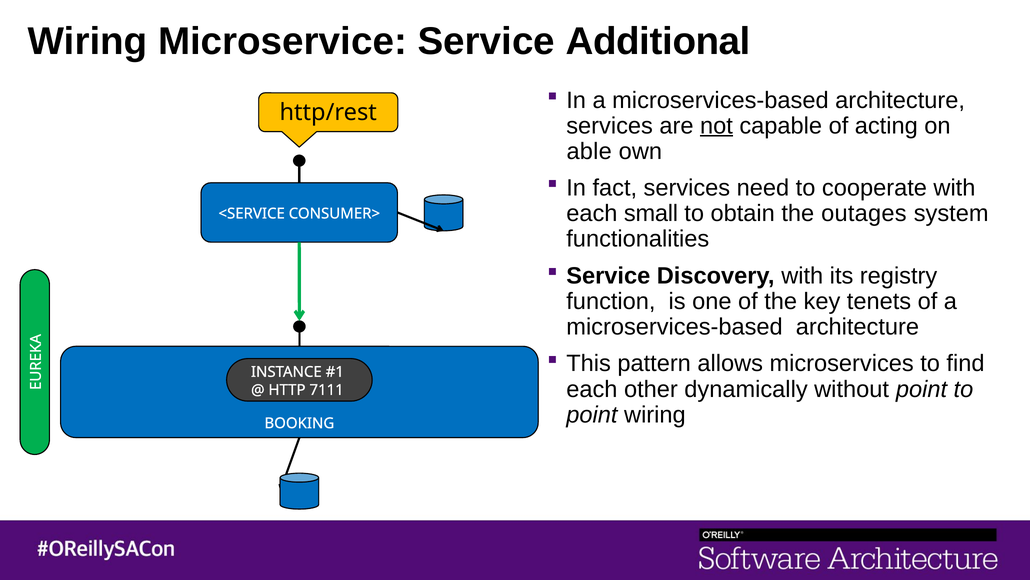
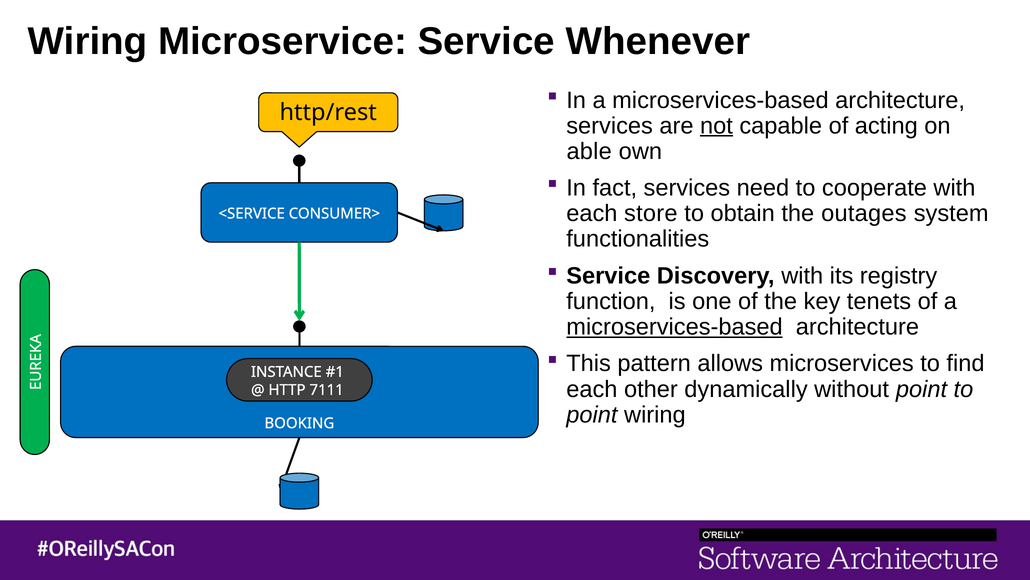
Additional: Additional -> Whenever
small: small -> store
microservices-based at (675, 327) underline: none -> present
